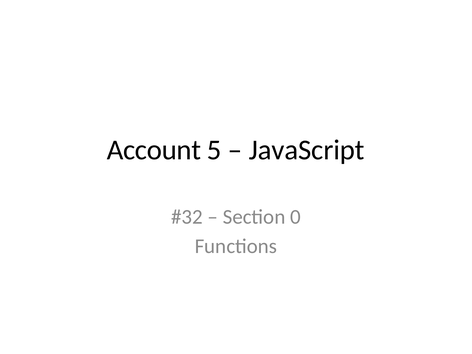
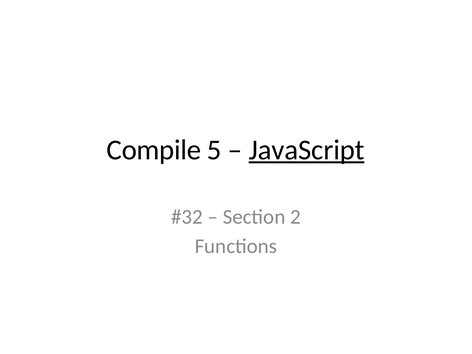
Account: Account -> Compile
JavaScript underline: none -> present
0: 0 -> 2
